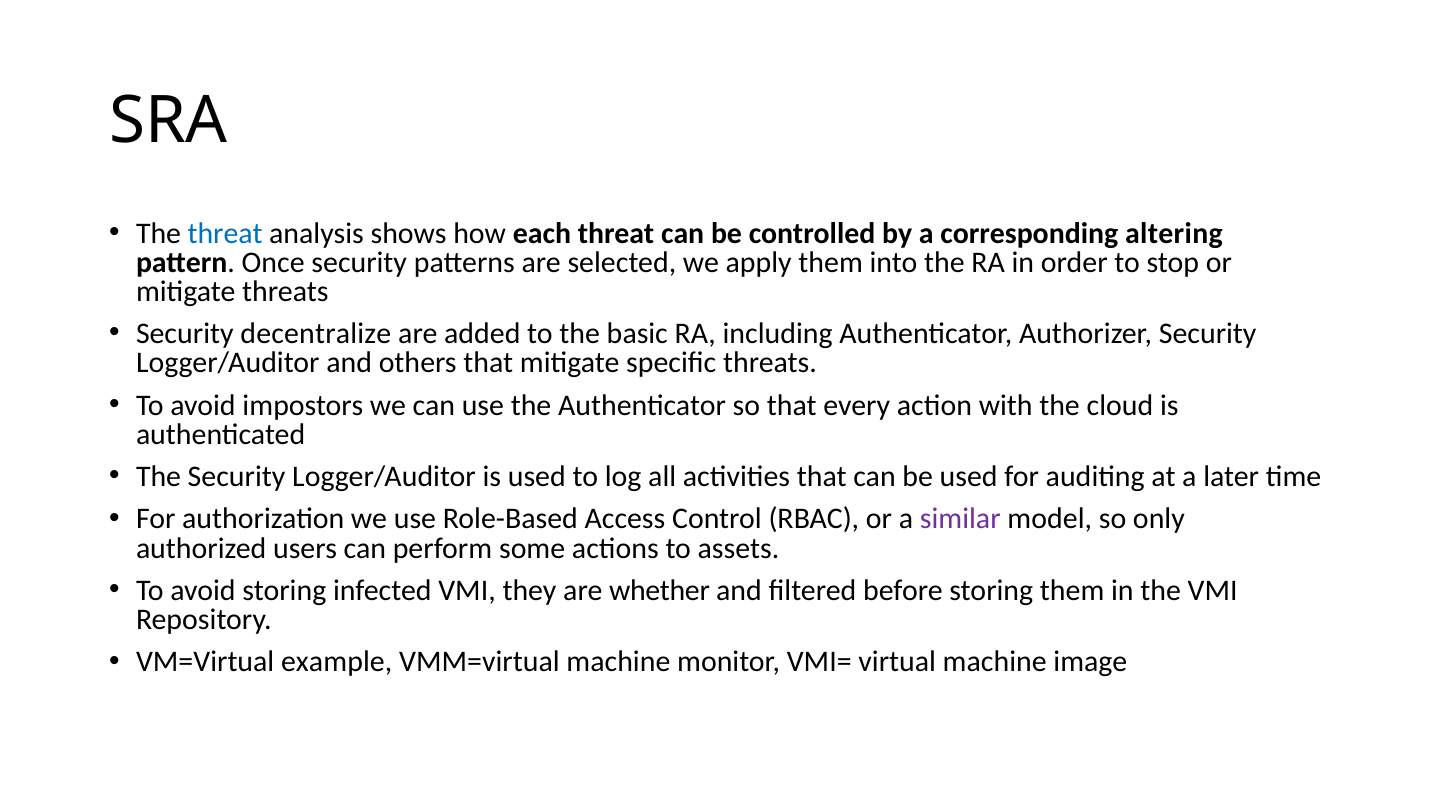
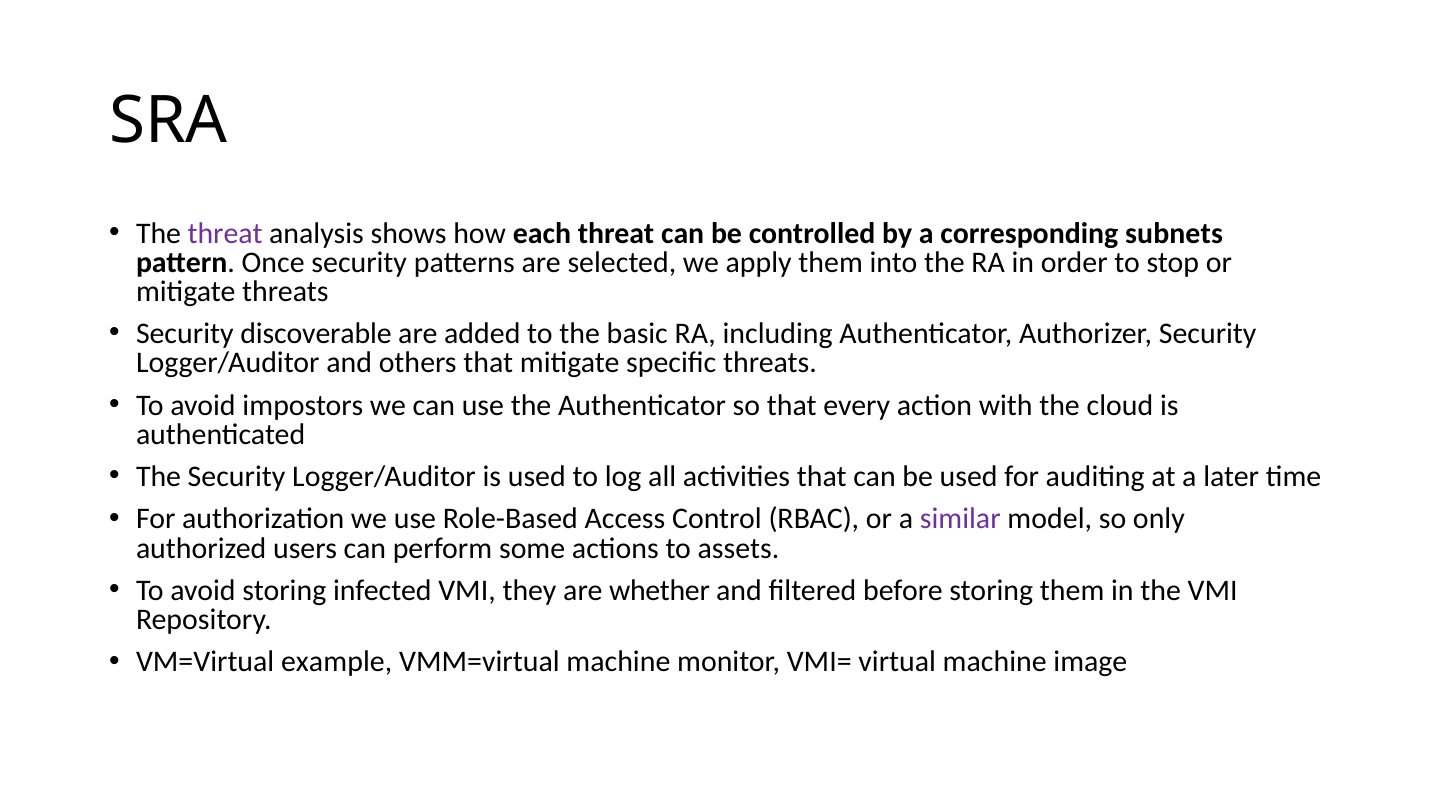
threat at (225, 233) colour: blue -> purple
altering: altering -> subnets
decentralize: decentralize -> discoverable
